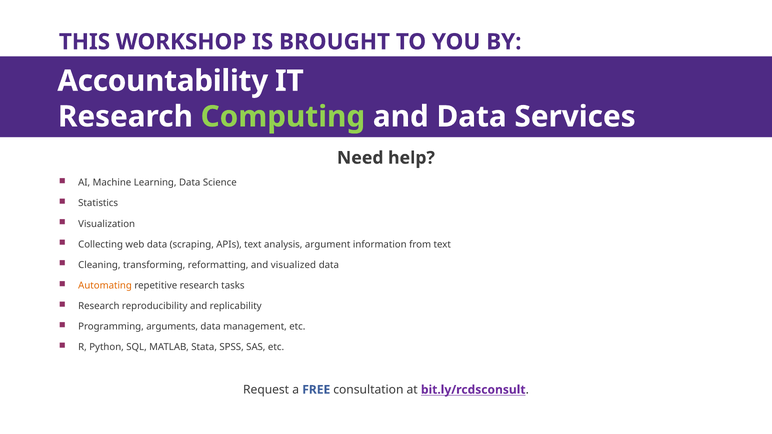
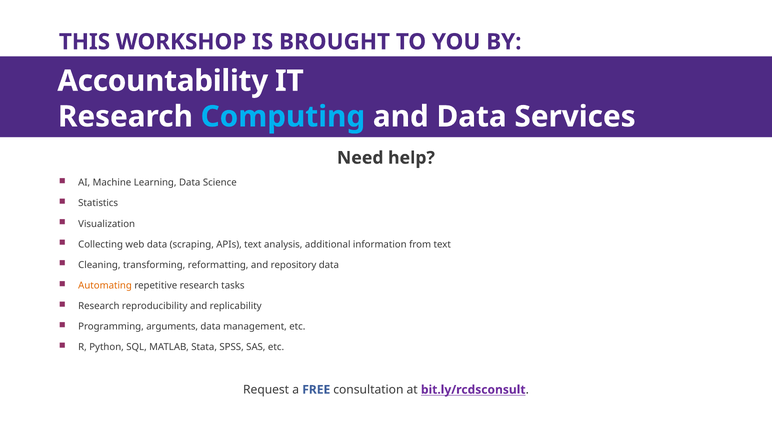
Computing colour: light green -> light blue
argument: argument -> additional
visualized: visualized -> repository
